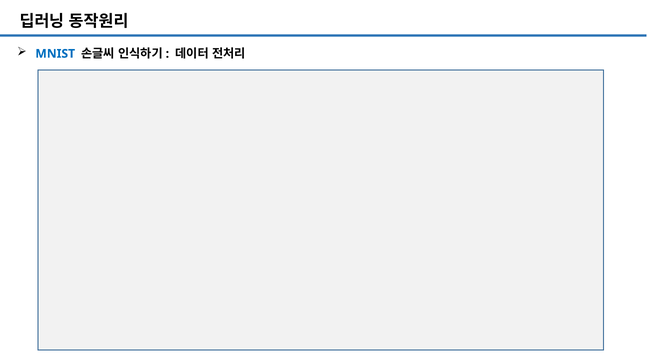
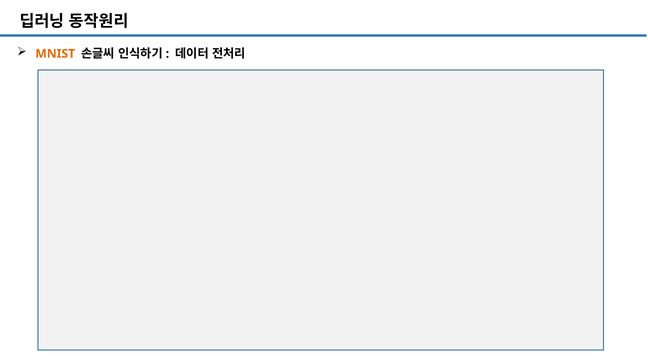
MNIST colour: blue -> orange
